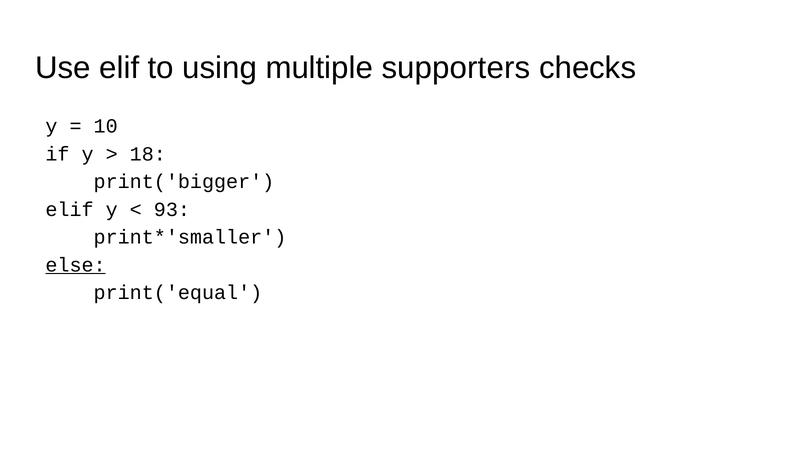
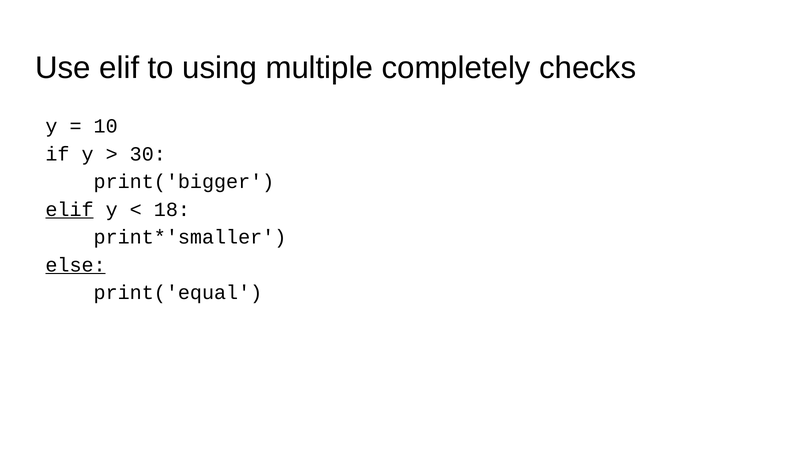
supporters: supporters -> completely
18: 18 -> 30
elif at (70, 209) underline: none -> present
93: 93 -> 18
